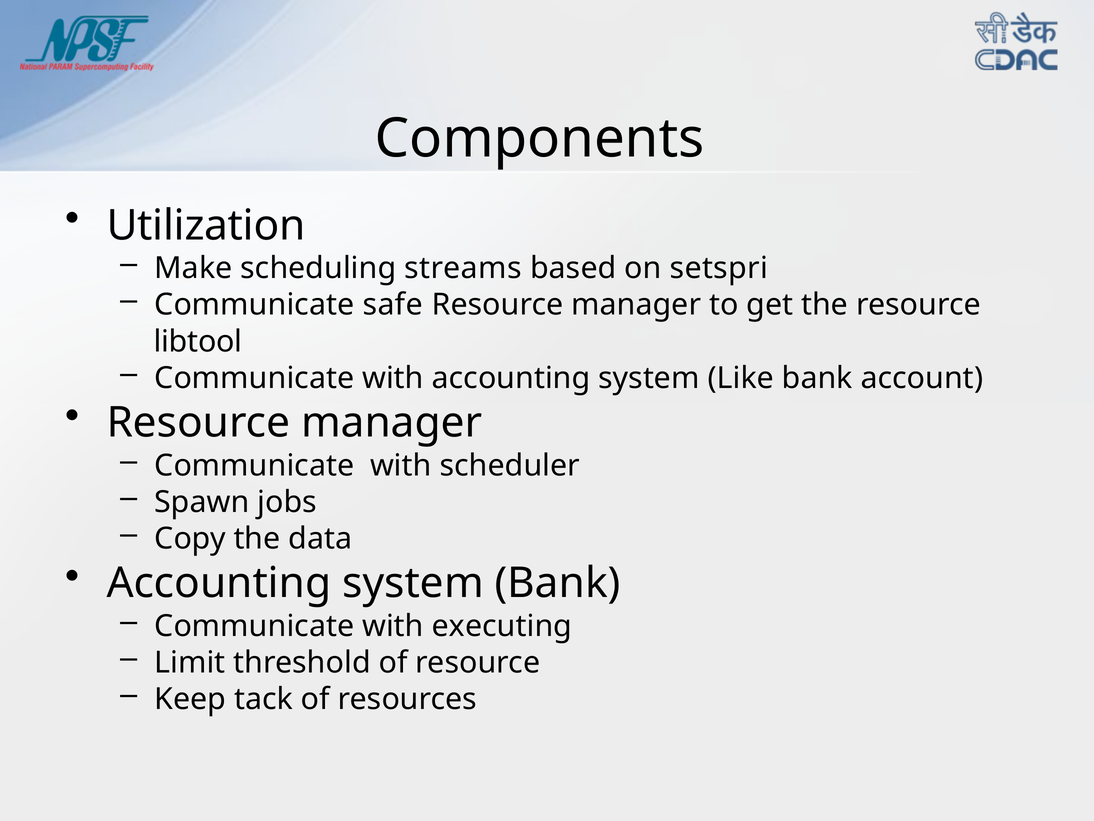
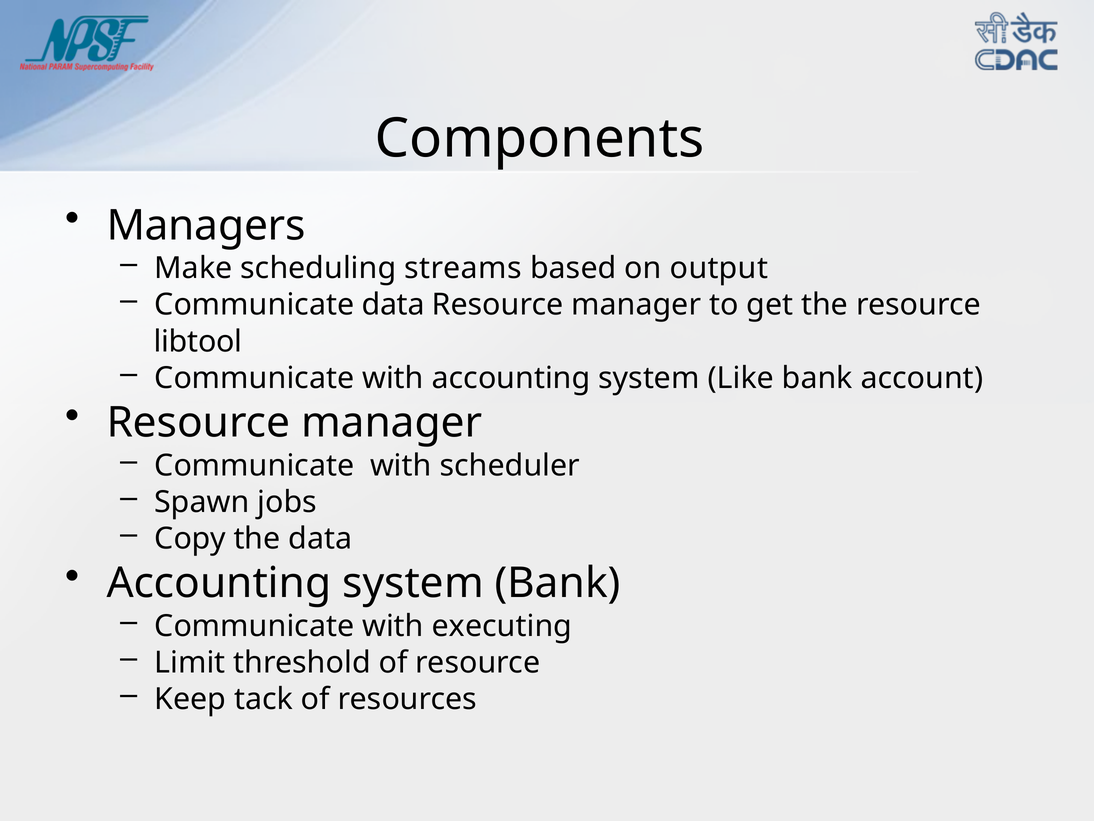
Utilization: Utilization -> Managers
setspri: setspri -> output
Communicate safe: safe -> data
